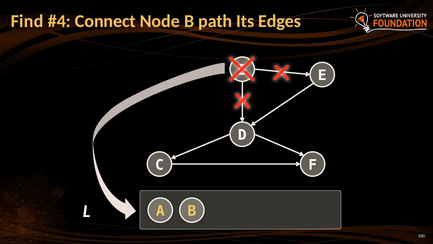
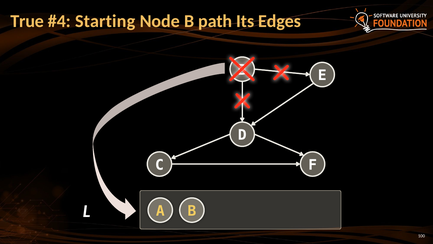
Find: Find -> True
Connect: Connect -> Starting
